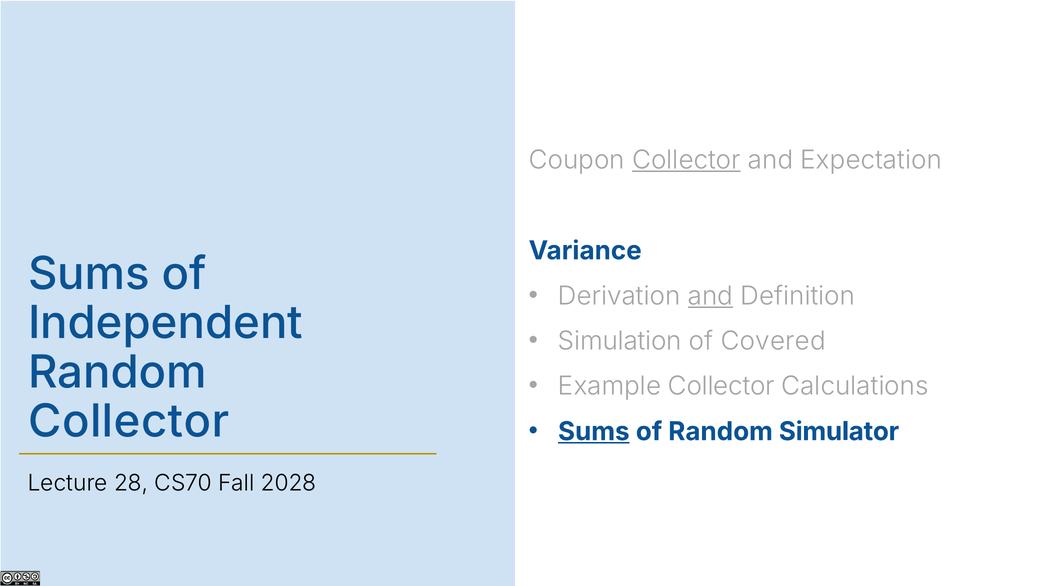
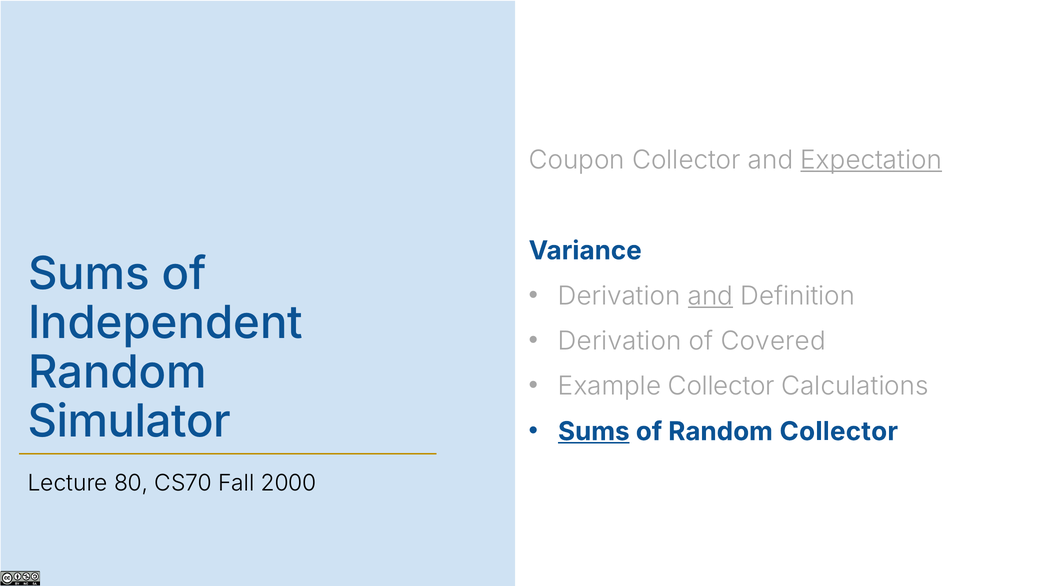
Collector at (686, 160) underline: present -> none
Expectation underline: none -> present
Simulation at (620, 341): Simulation -> Derivation
Collector at (129, 422): Collector -> Simulator
Random Simulator: Simulator -> Collector
28: 28 -> 80
2028: 2028 -> 2000
